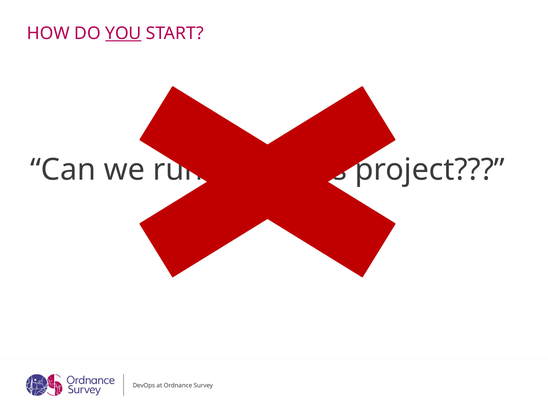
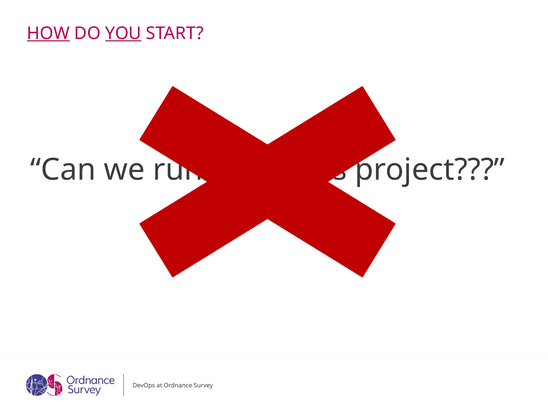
HOW underline: none -> present
